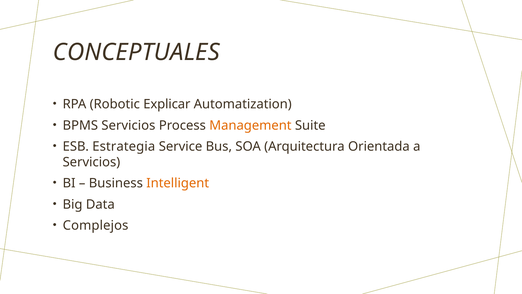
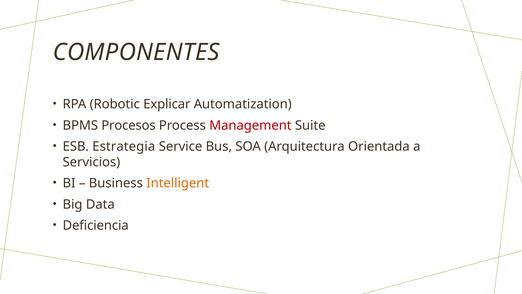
CONCEPTUALES: CONCEPTUALES -> COMPONENTES
BPMS Servicios: Servicios -> Procesos
Management colour: orange -> red
Complejos: Complejos -> Deficiencia
